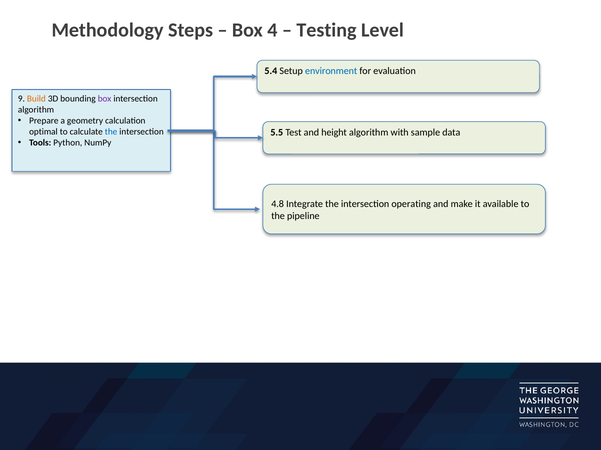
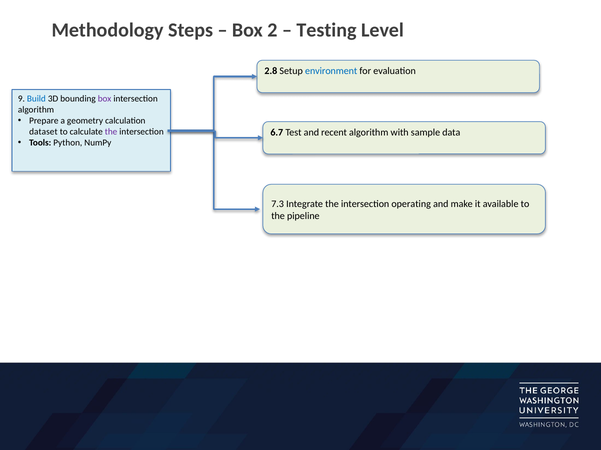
4: 4 -> 2
5.4: 5.4 -> 2.8
Build colour: orange -> blue
optimal: optimal -> dataset
the at (111, 132) colour: blue -> purple
5.5: 5.5 -> 6.7
height: height -> recent
4.8: 4.8 -> 7.3
